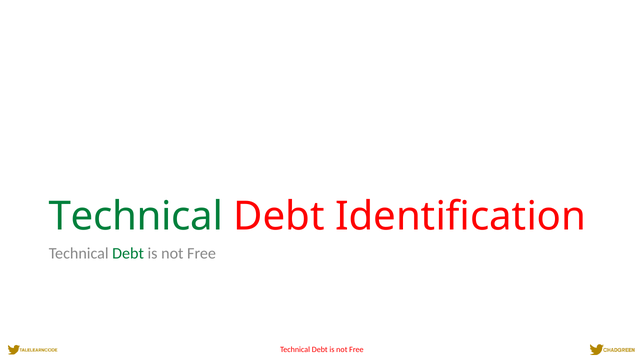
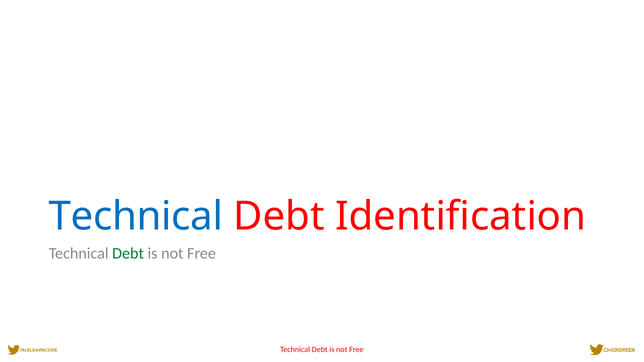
Technical at (136, 217) colour: green -> blue
